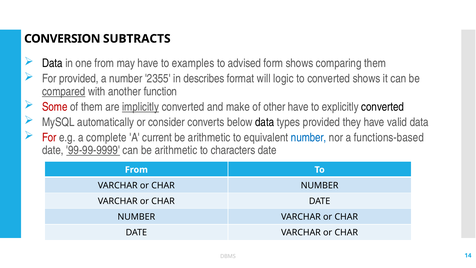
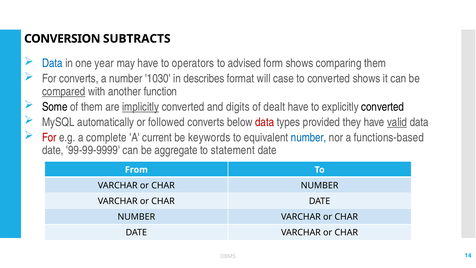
Data at (52, 63) colour: black -> blue
one from: from -> year
examples: examples -> operators
For provided: provided -> converts
2355: 2355 -> 1030
logic: logic -> case
Some colour: red -> black
make: make -> digits
other: other -> dealt
consider: consider -> followed
data at (265, 122) colour: black -> red
valid underline: none -> present
arithmetic at (209, 137): arithmetic -> keywords
99-99-9999 underline: present -> none
can be arithmetic: arithmetic -> aggregate
characters: characters -> statement
